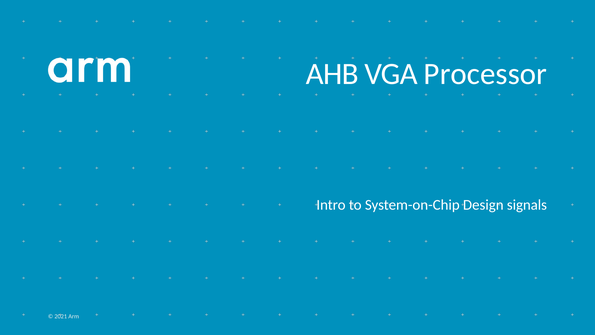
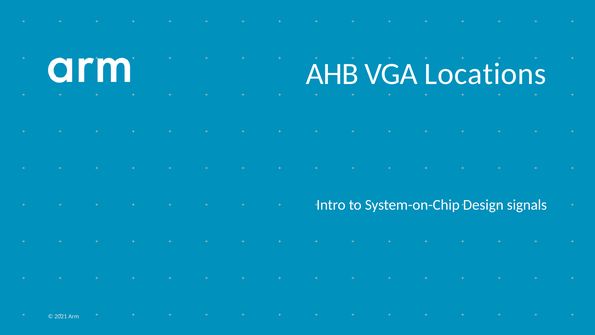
Processor: Processor -> Locations
